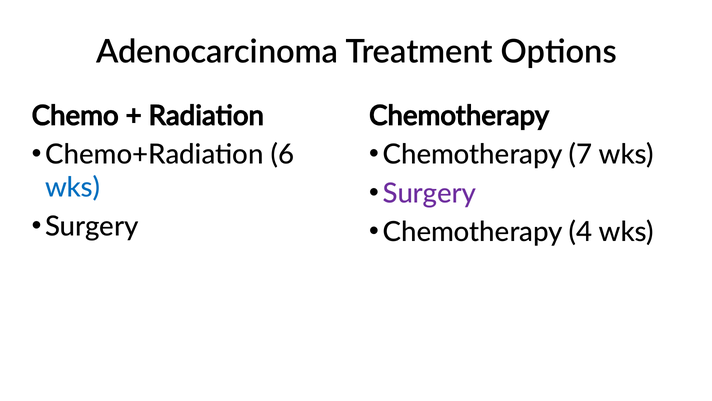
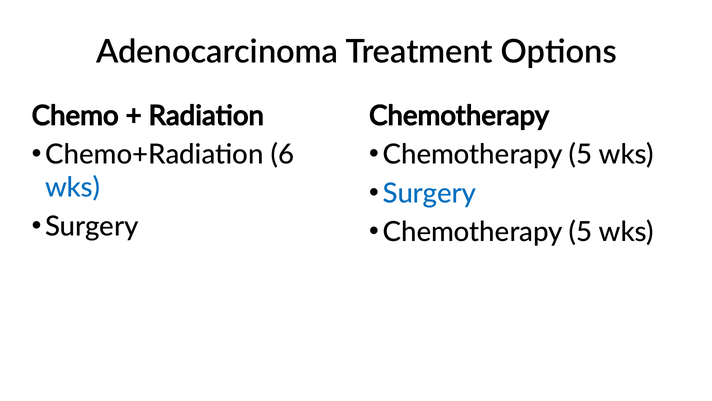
7 at (581, 154): 7 -> 5
Surgery at (429, 193) colour: purple -> blue
4 at (581, 232): 4 -> 5
